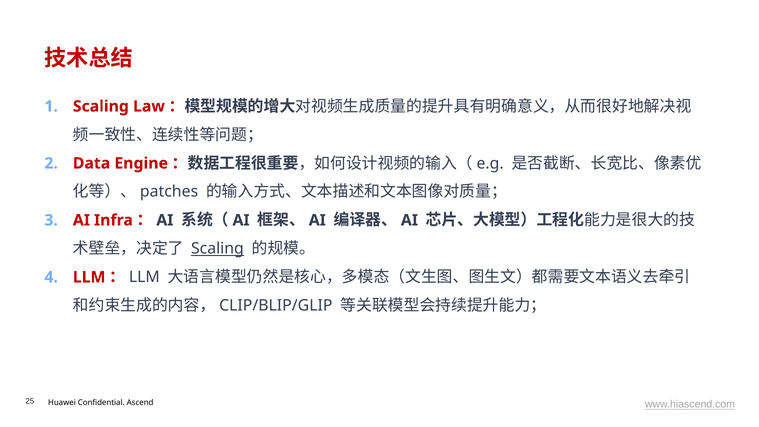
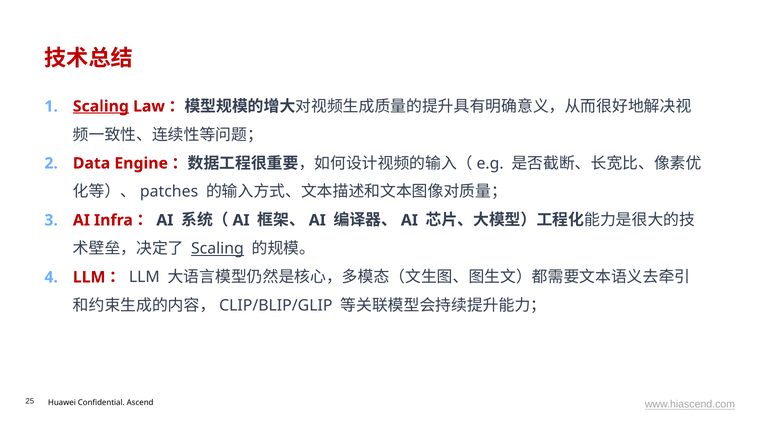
Scaling at (101, 106) underline: none -> present
